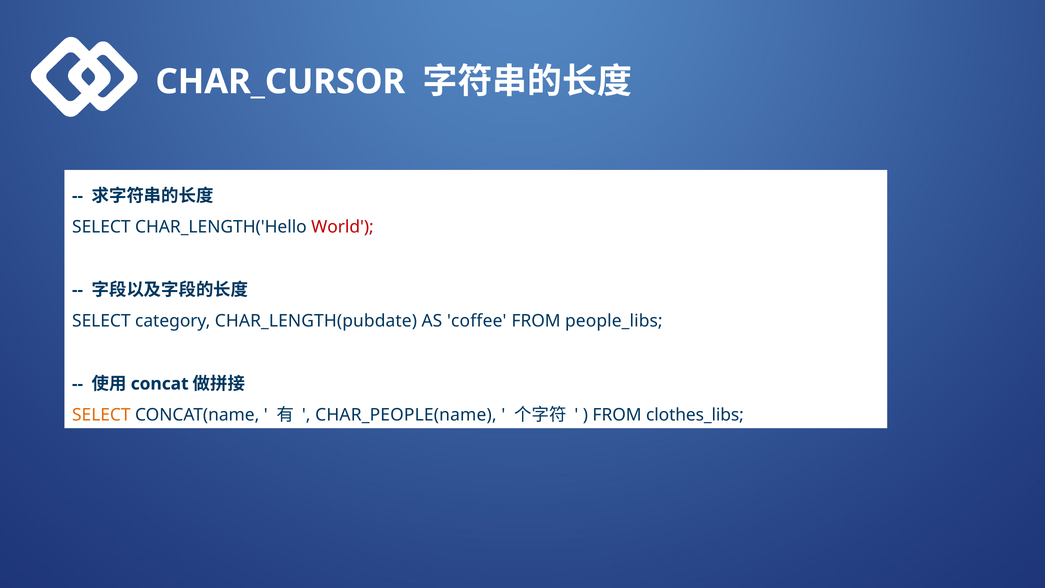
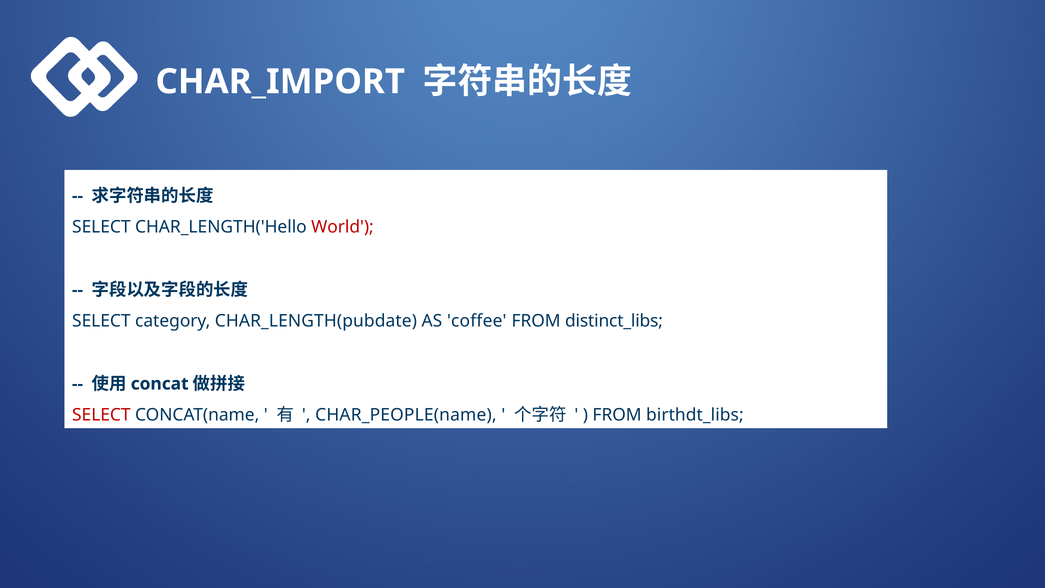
CHAR_CURSOR: CHAR_CURSOR -> CHAR_IMPORT
people_libs: people_libs -> distinct_libs
SELECT at (101, 415) colour: orange -> red
clothes_libs: clothes_libs -> birthdt_libs
